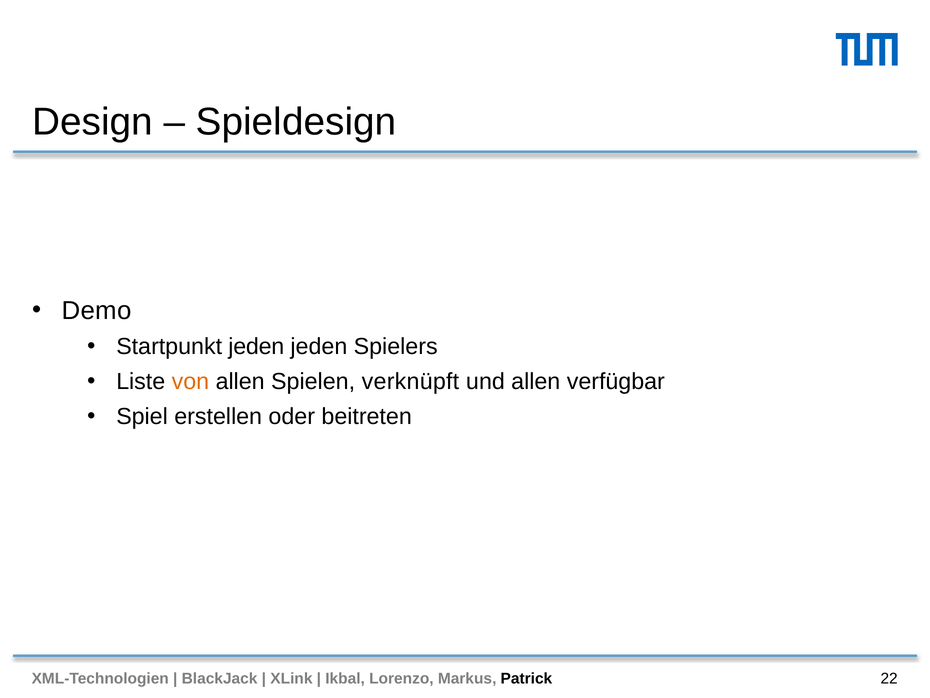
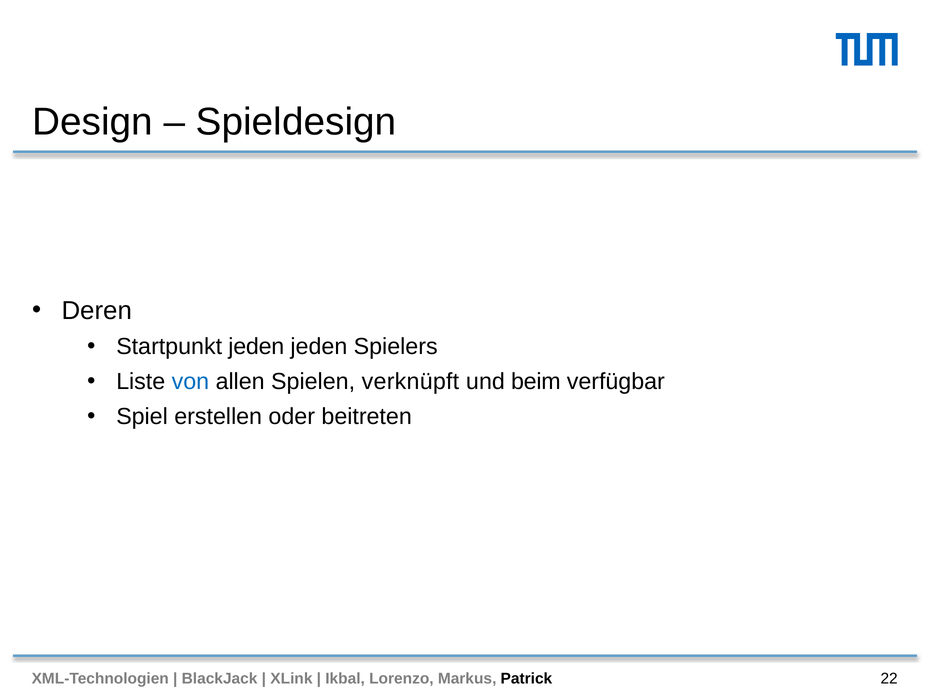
Demo: Demo -> Deren
von colour: orange -> blue
und allen: allen -> beim
